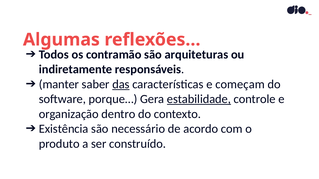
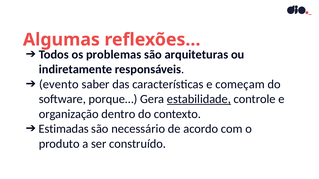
contramão: contramão -> problemas
manter: manter -> evento
das underline: present -> none
Existência: Existência -> Estimadas
